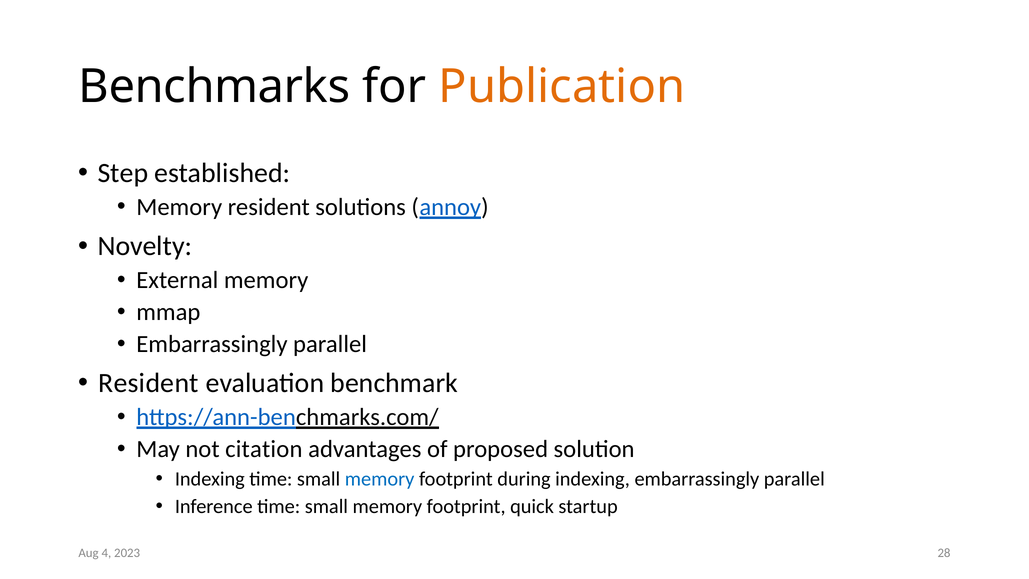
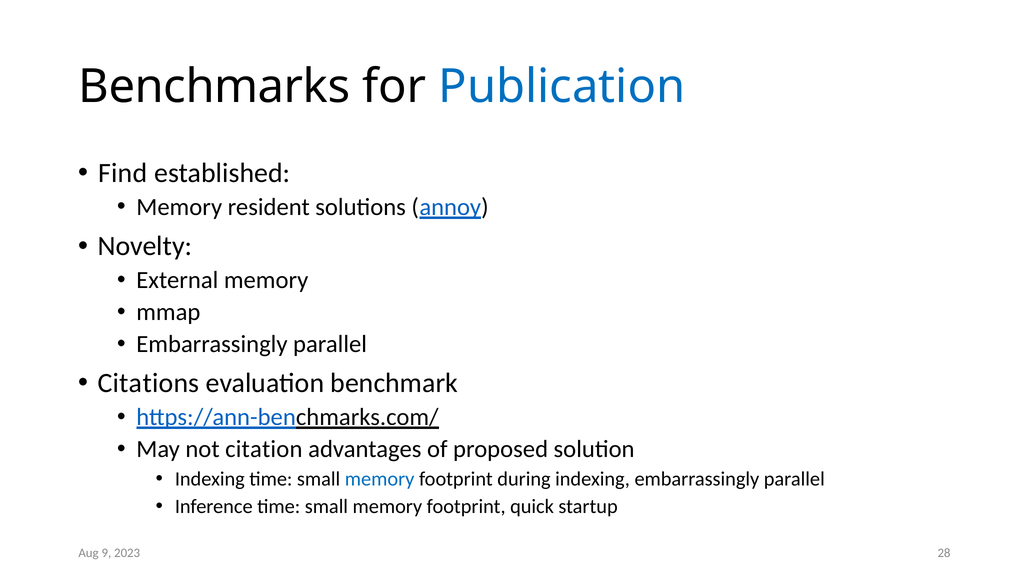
Publication colour: orange -> blue
Step: Step -> Find
Resident at (148, 383): Resident -> Citations
4: 4 -> 9
